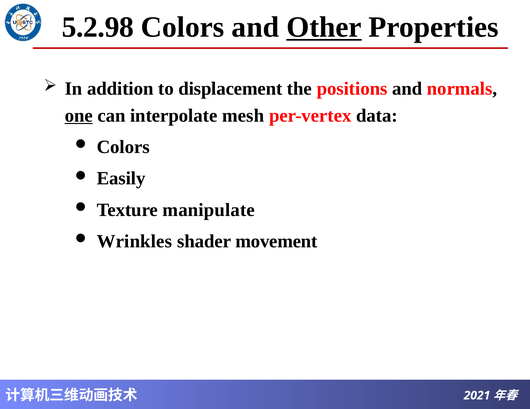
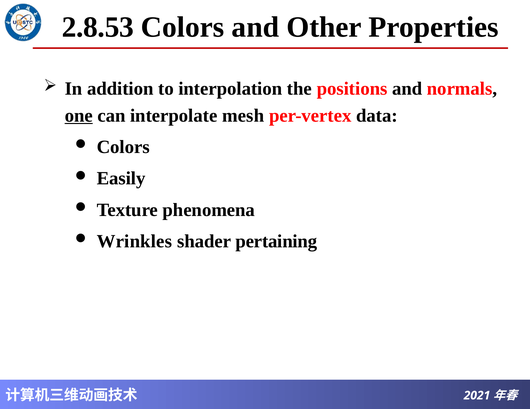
5.2.98: 5.2.98 -> 2.8.53
Other underline: present -> none
displacement: displacement -> interpolation
manipulate: manipulate -> phenomena
movement: movement -> pertaining
